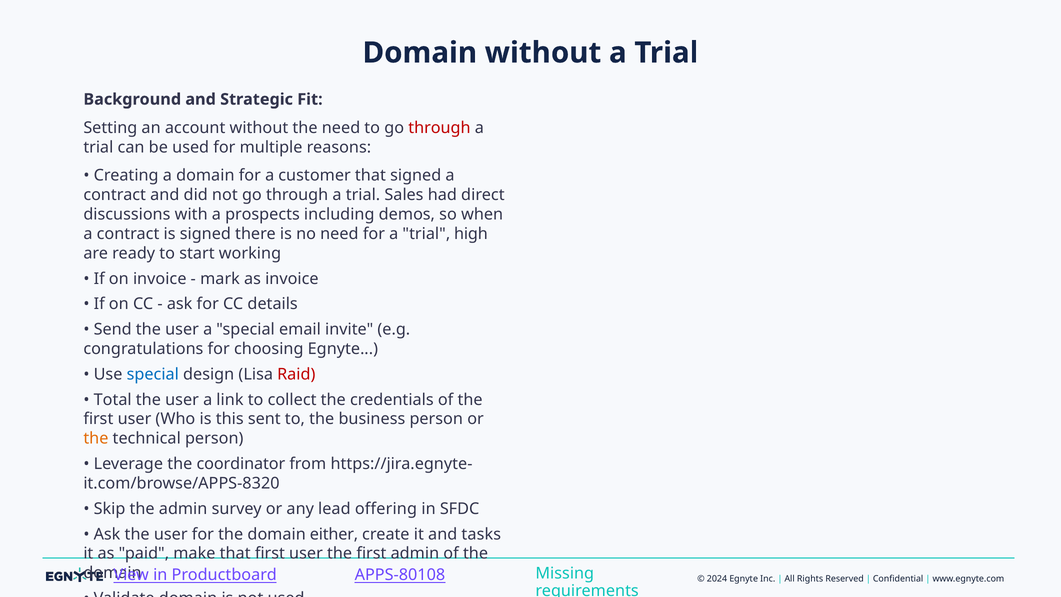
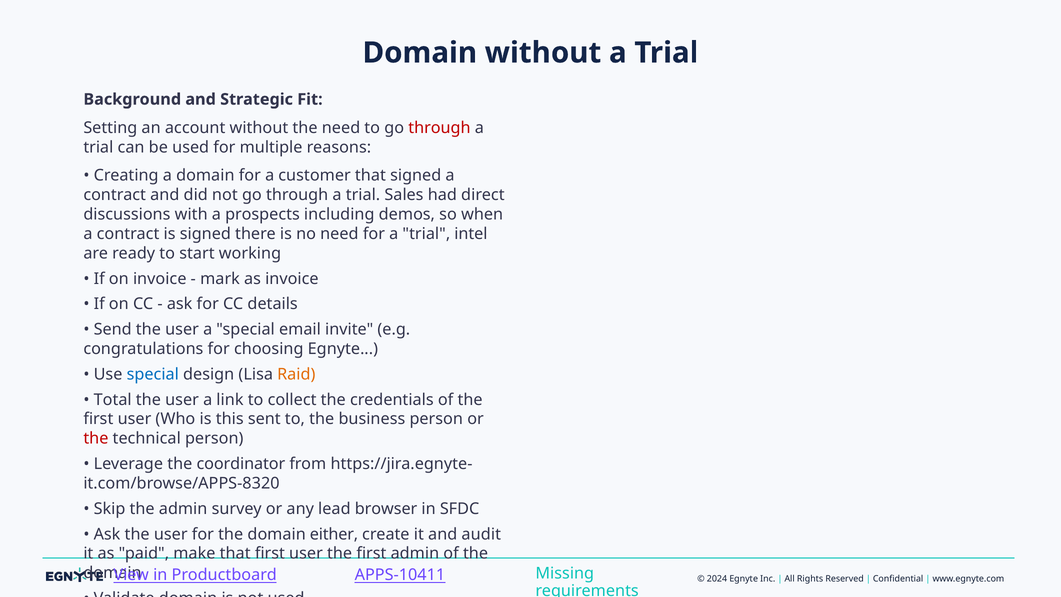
high: high -> intel
Raid colour: red -> orange
the at (96, 438) colour: orange -> red
offering: offering -> browser
tasks: tasks -> audit
APPS-80108: APPS-80108 -> APPS-10411
